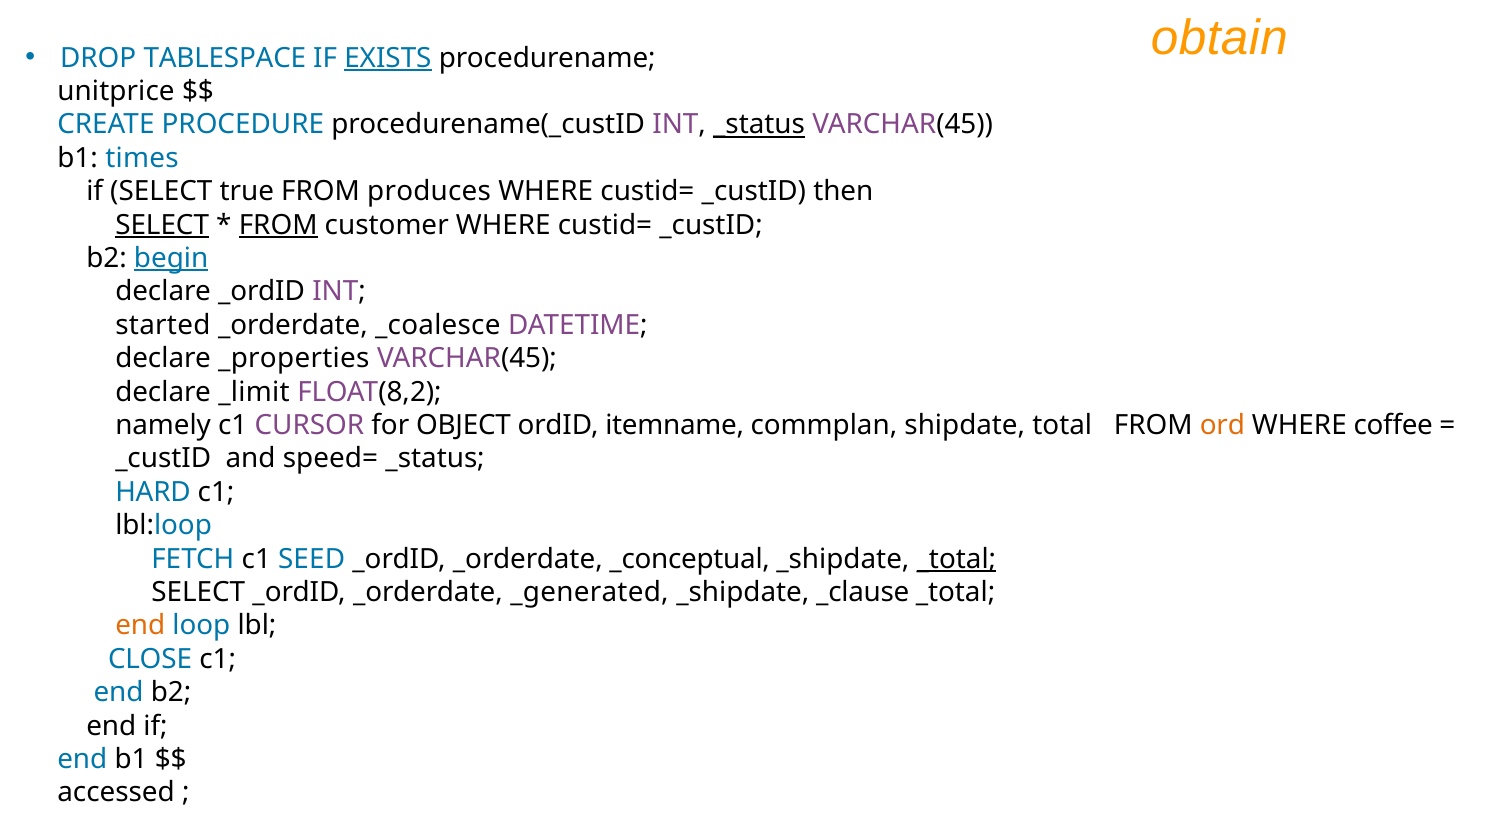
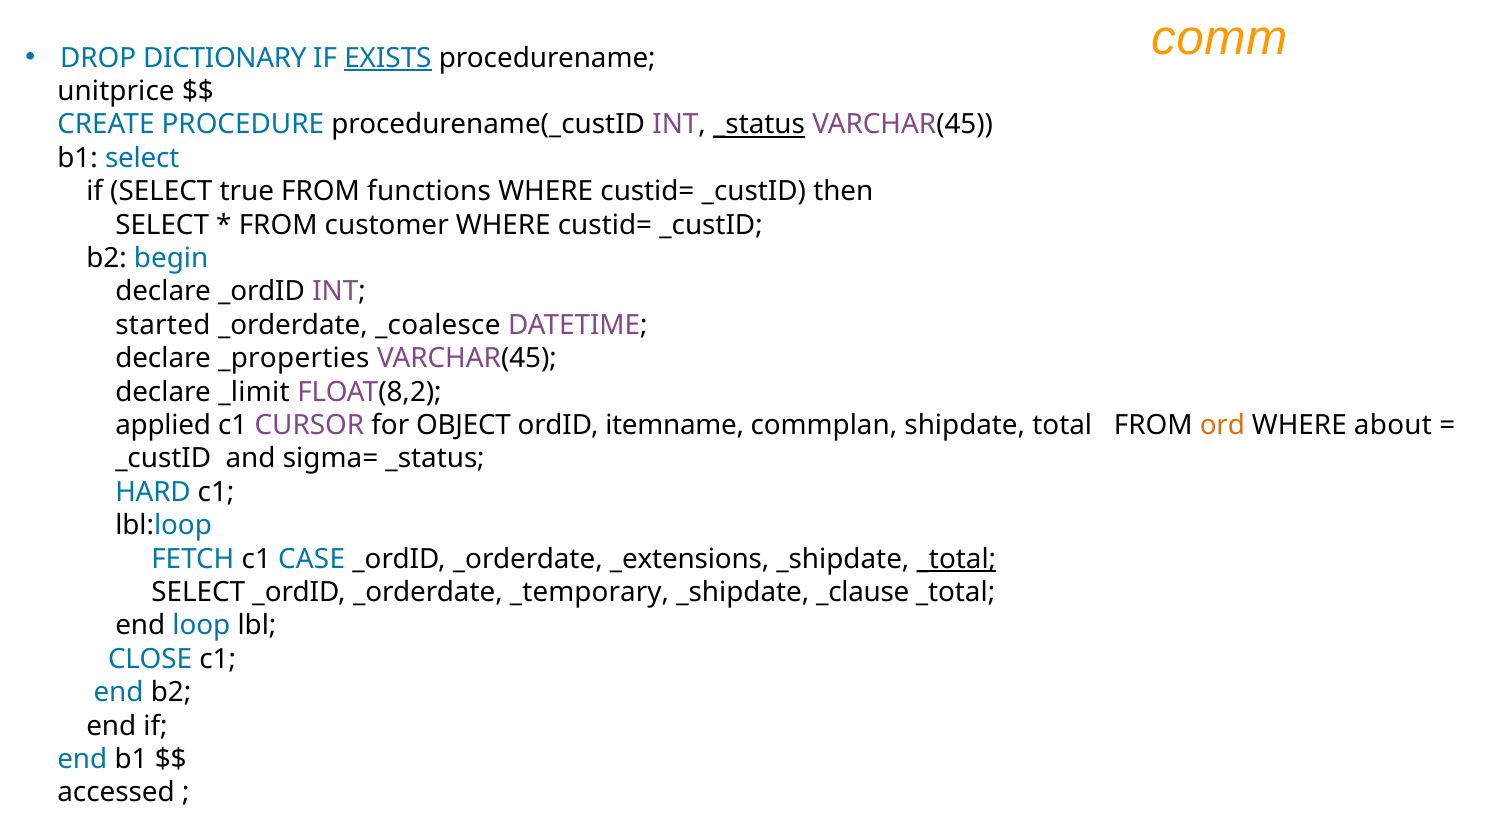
obtain: obtain -> comm
TABLESPACE: TABLESPACE -> DICTIONARY
b1 times: times -> select
produces: produces -> functions
SELECT at (162, 225) underline: present -> none
FROM at (278, 225) underline: present -> none
begin underline: present -> none
namely: namely -> applied
coffee: coffee -> about
speed=: speed= -> sigma=
SEED: SEED -> CASE
_conceptual: _conceptual -> _extensions
_generated: _generated -> _temporary
end at (140, 626) colour: orange -> black
